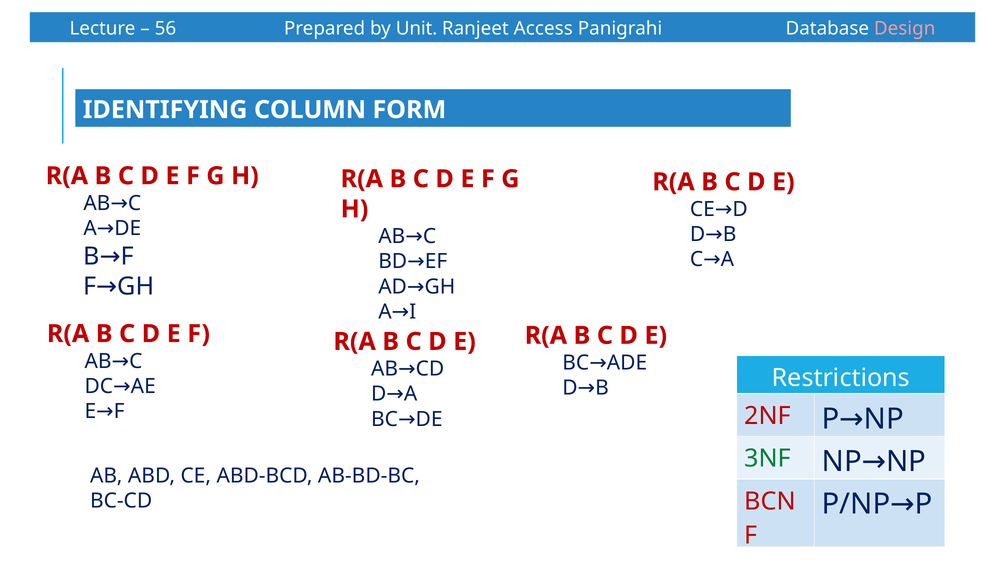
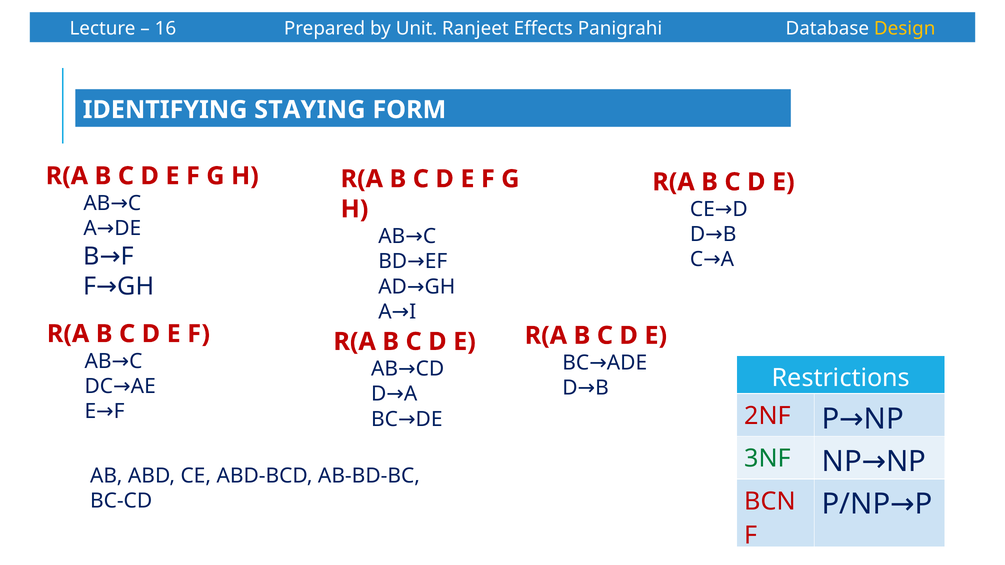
56: 56 -> 16
Access: Access -> Effects
Design colour: pink -> yellow
COLUMN: COLUMN -> STAYING
